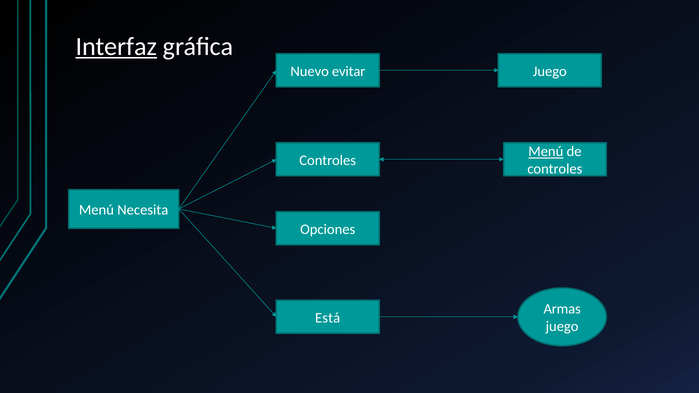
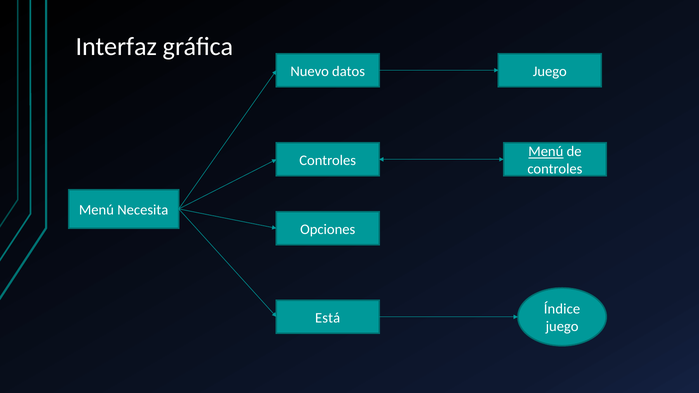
Interfaz underline: present -> none
evitar: evitar -> datos
Armas: Armas -> Índice
